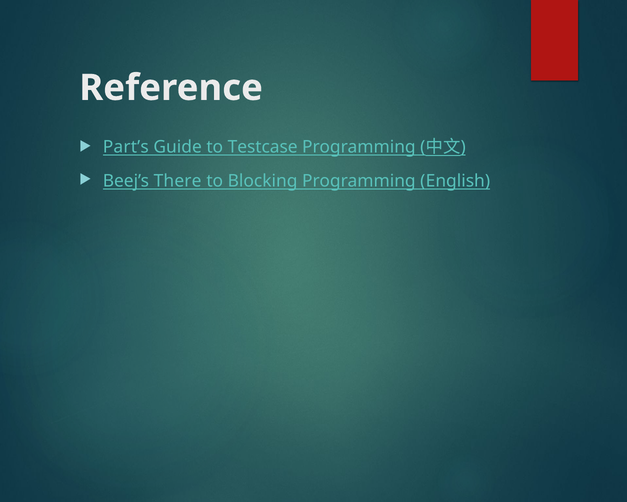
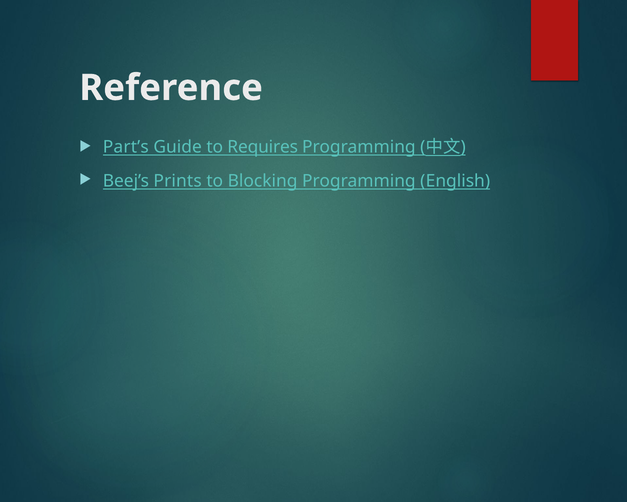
Testcase: Testcase -> Requires
There: There -> Prints
